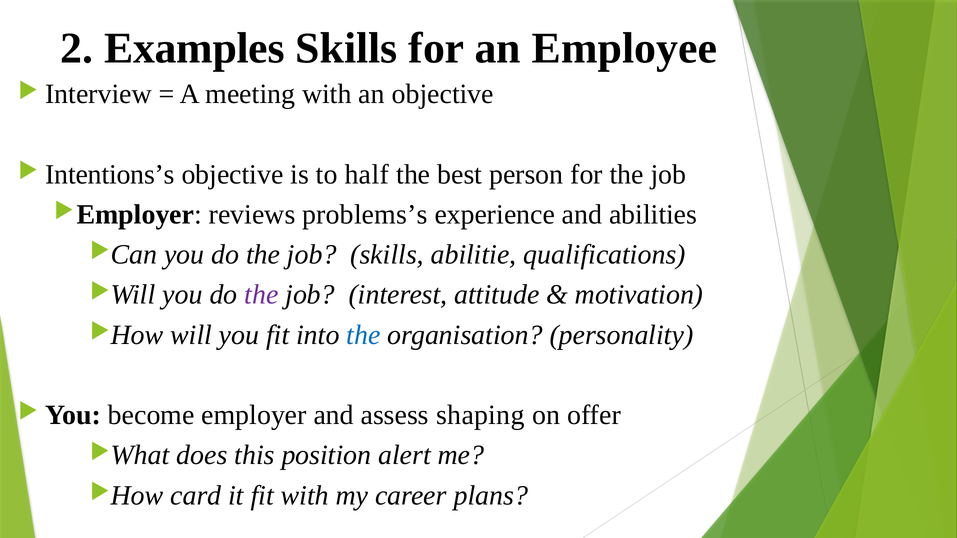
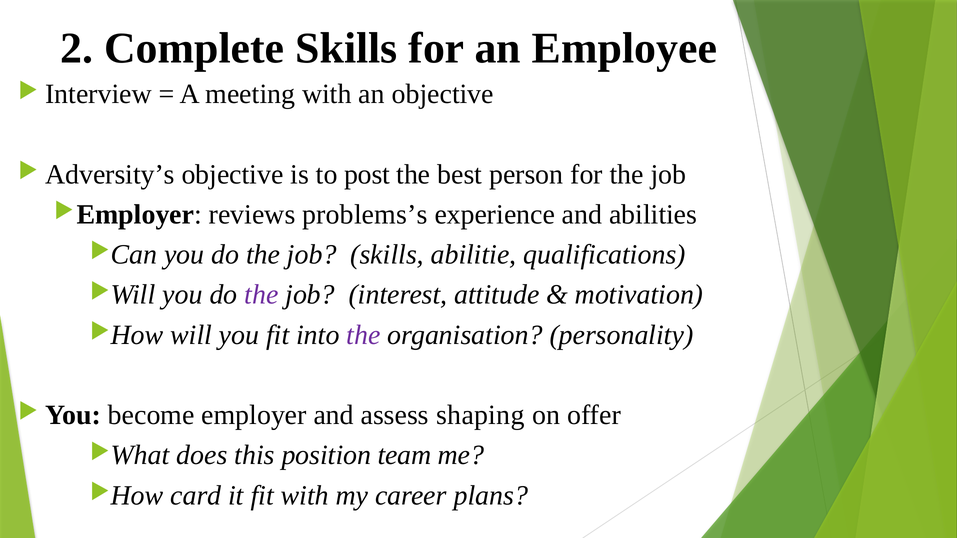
Examples: Examples -> Complete
Intentions’s: Intentions’s -> Adversity’s
half: half -> post
the at (363, 335) colour: blue -> purple
alert: alert -> team
